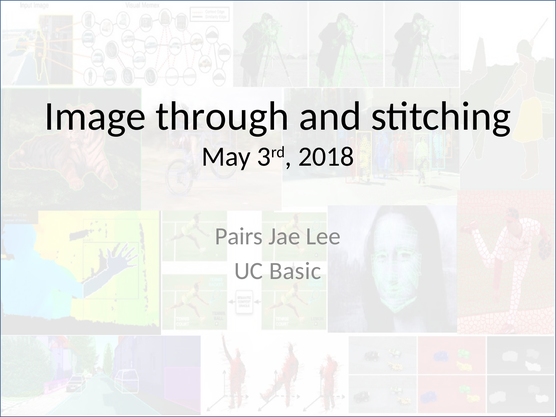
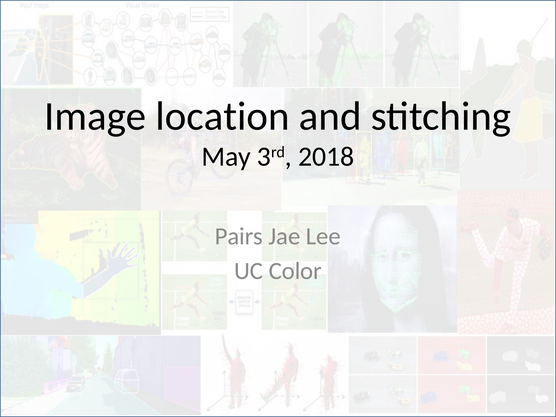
through: through -> location
Basic: Basic -> Color
